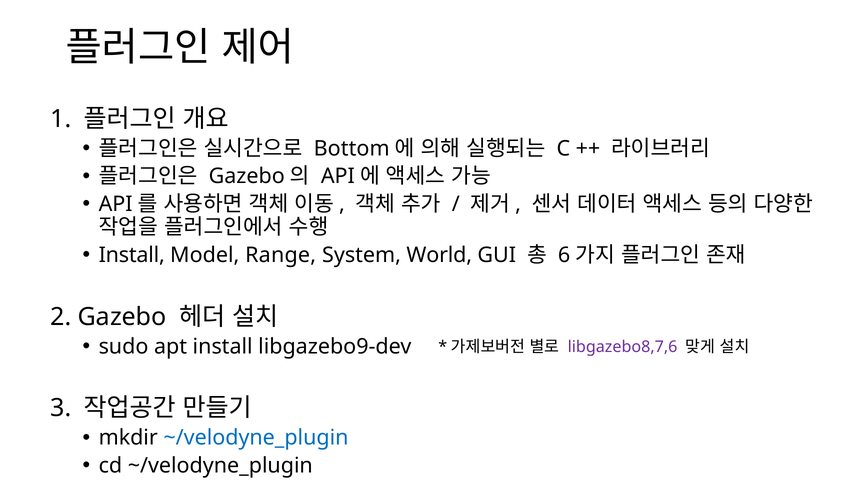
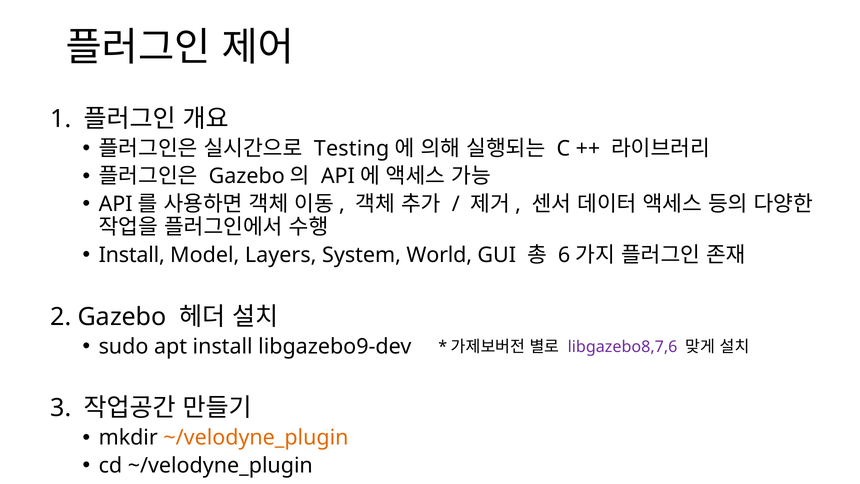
Bottom: Bottom -> Testing
Range: Range -> Layers
~/velodyne_plugin at (256, 438) colour: blue -> orange
